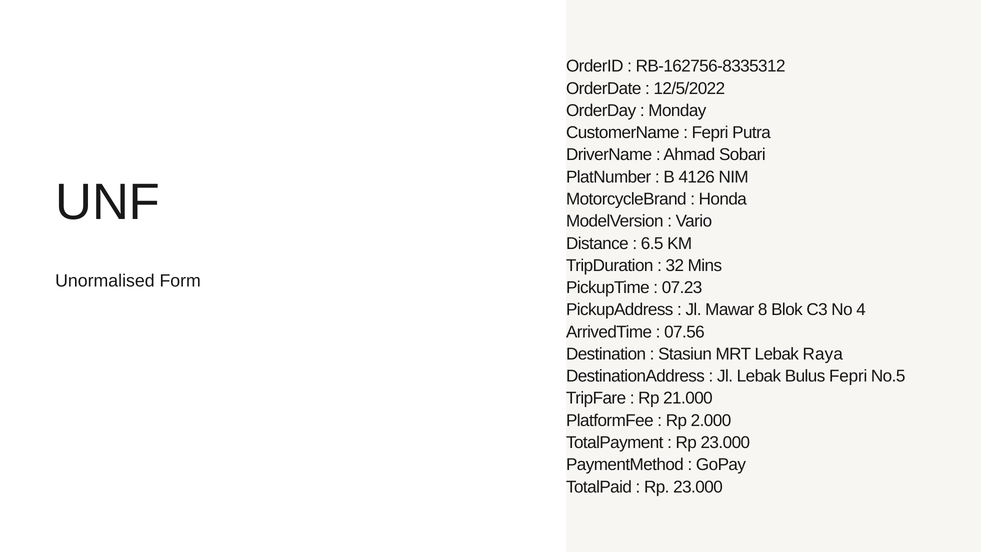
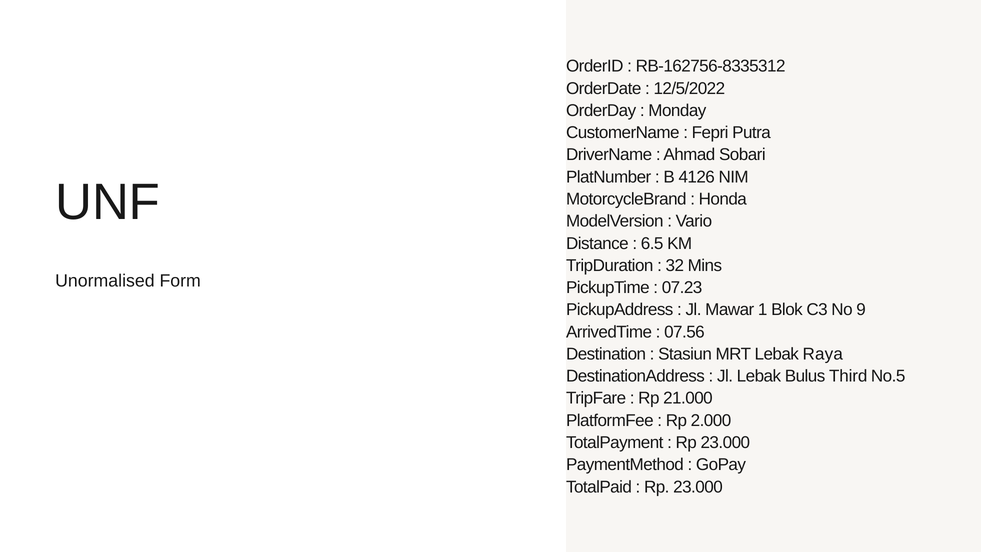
8: 8 -> 1
4: 4 -> 9
Bulus Fepri: Fepri -> Third
